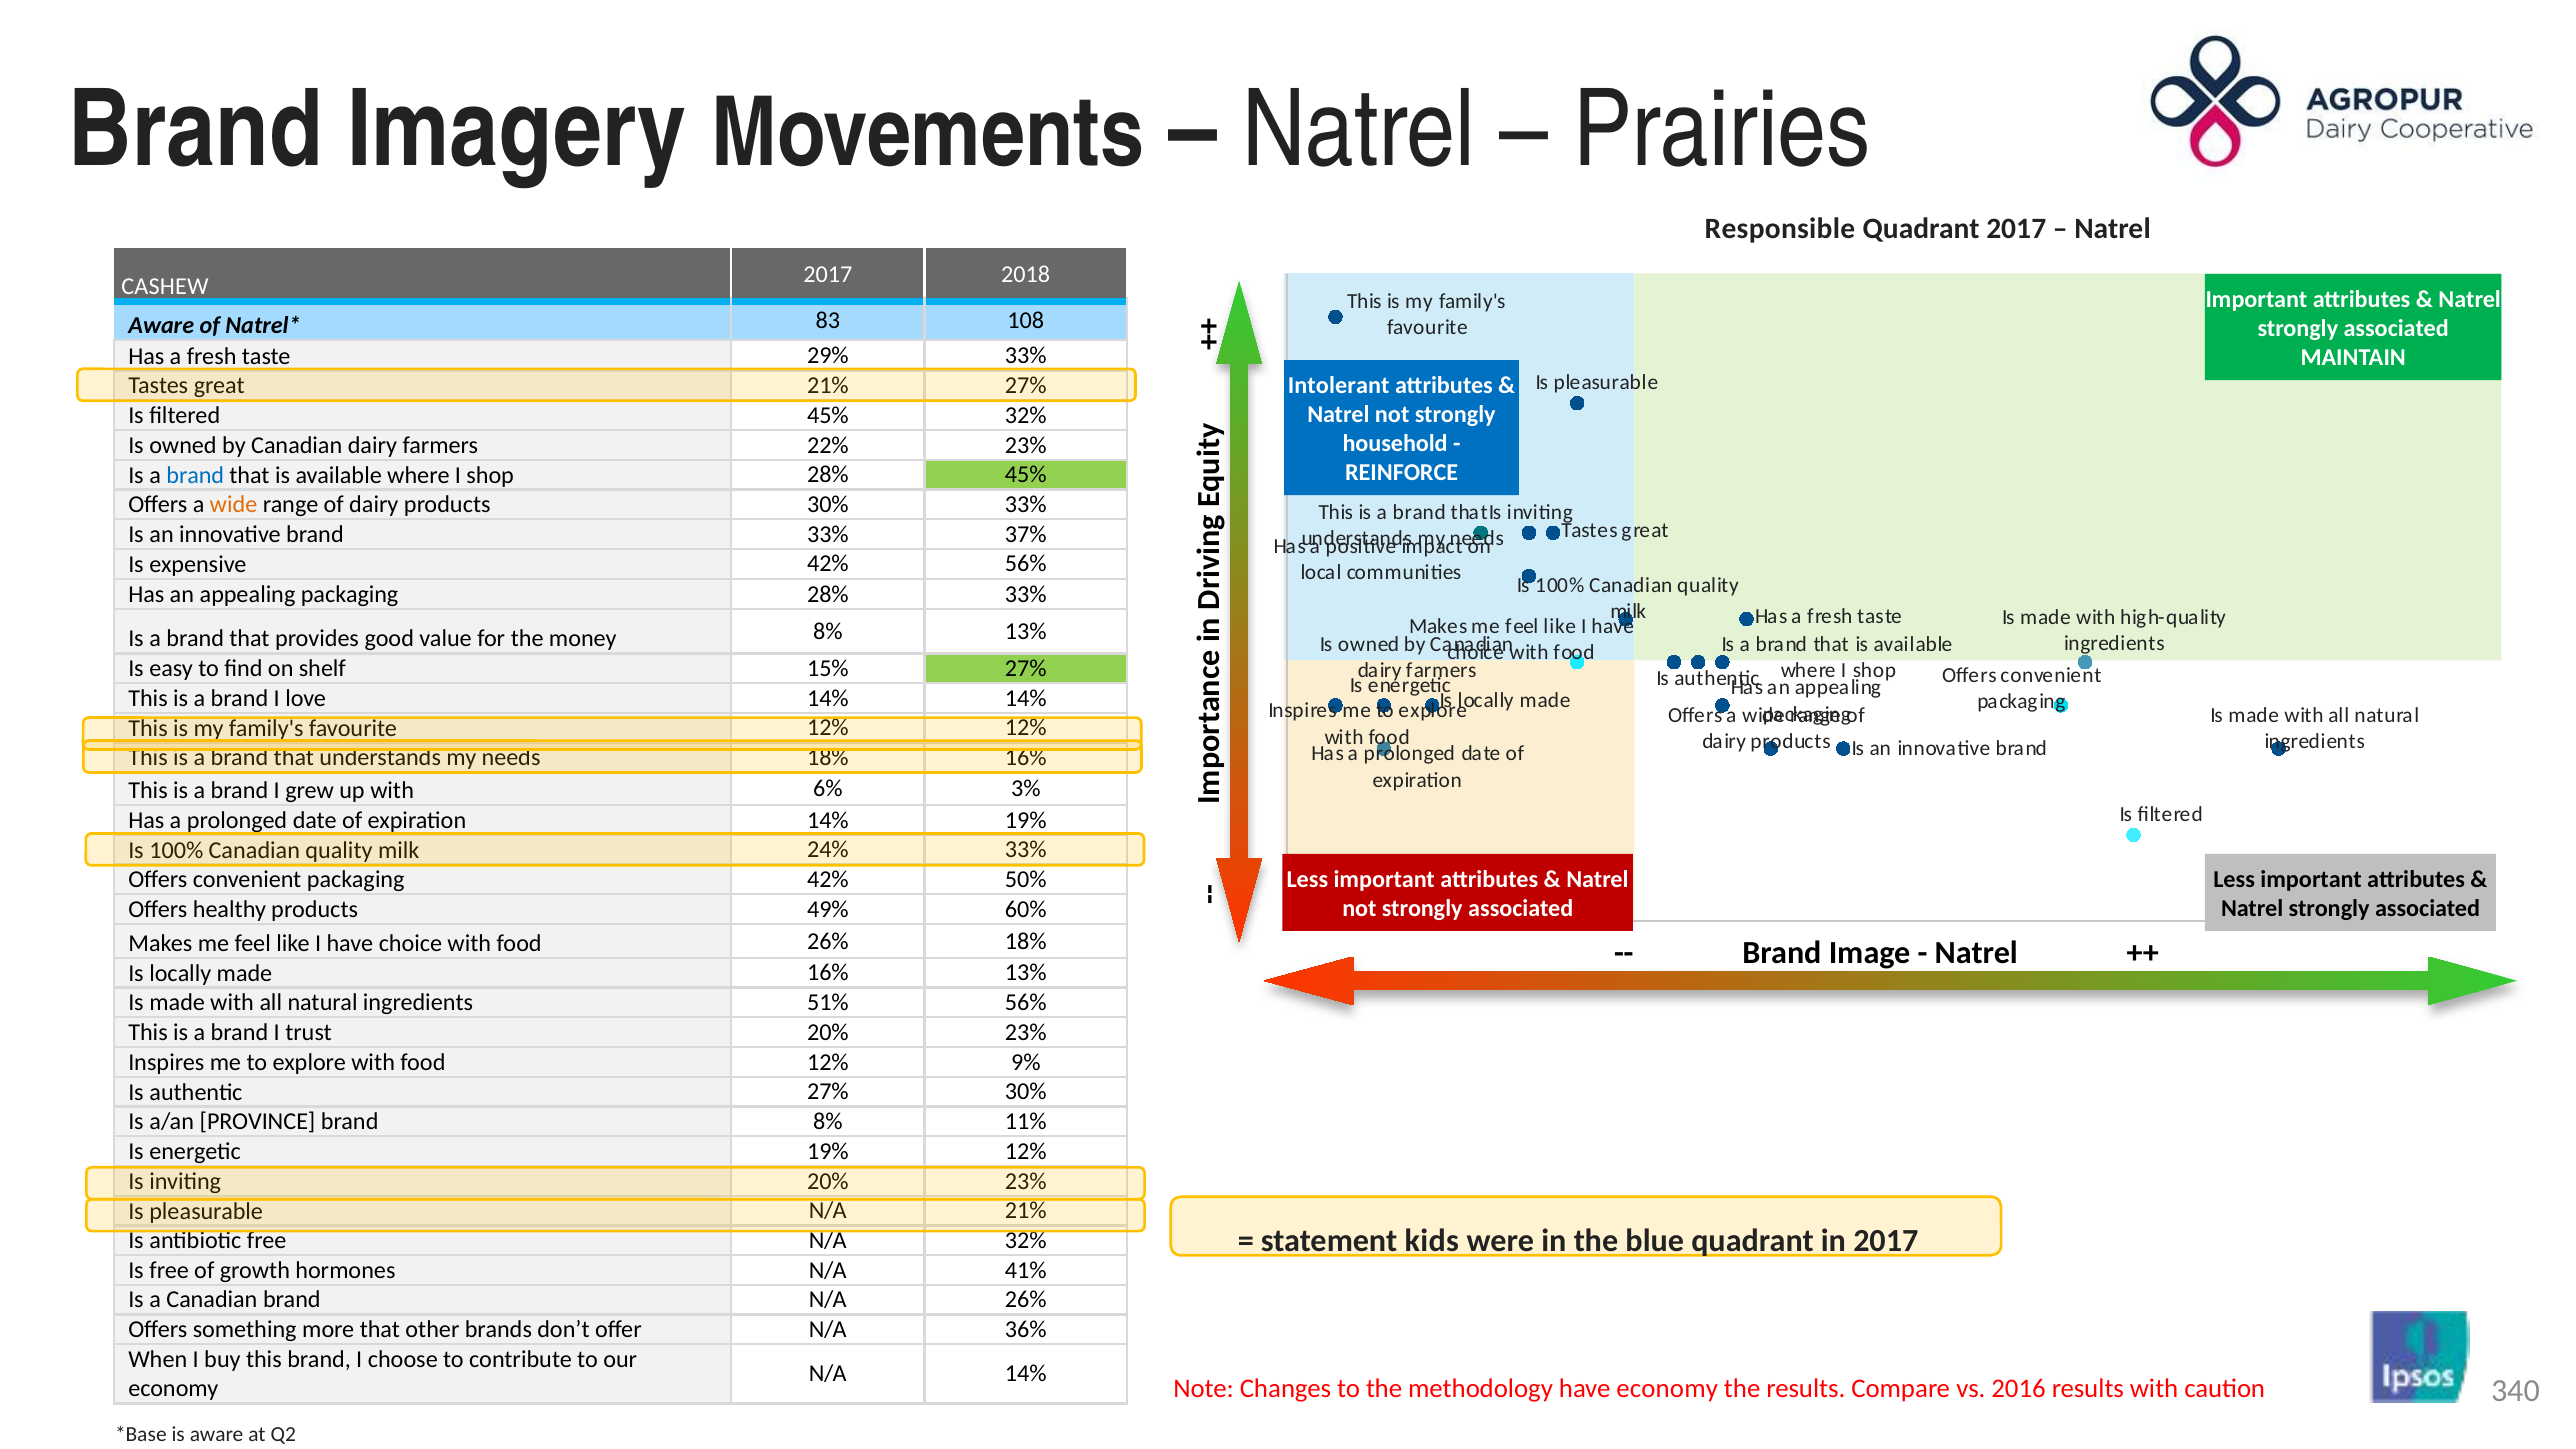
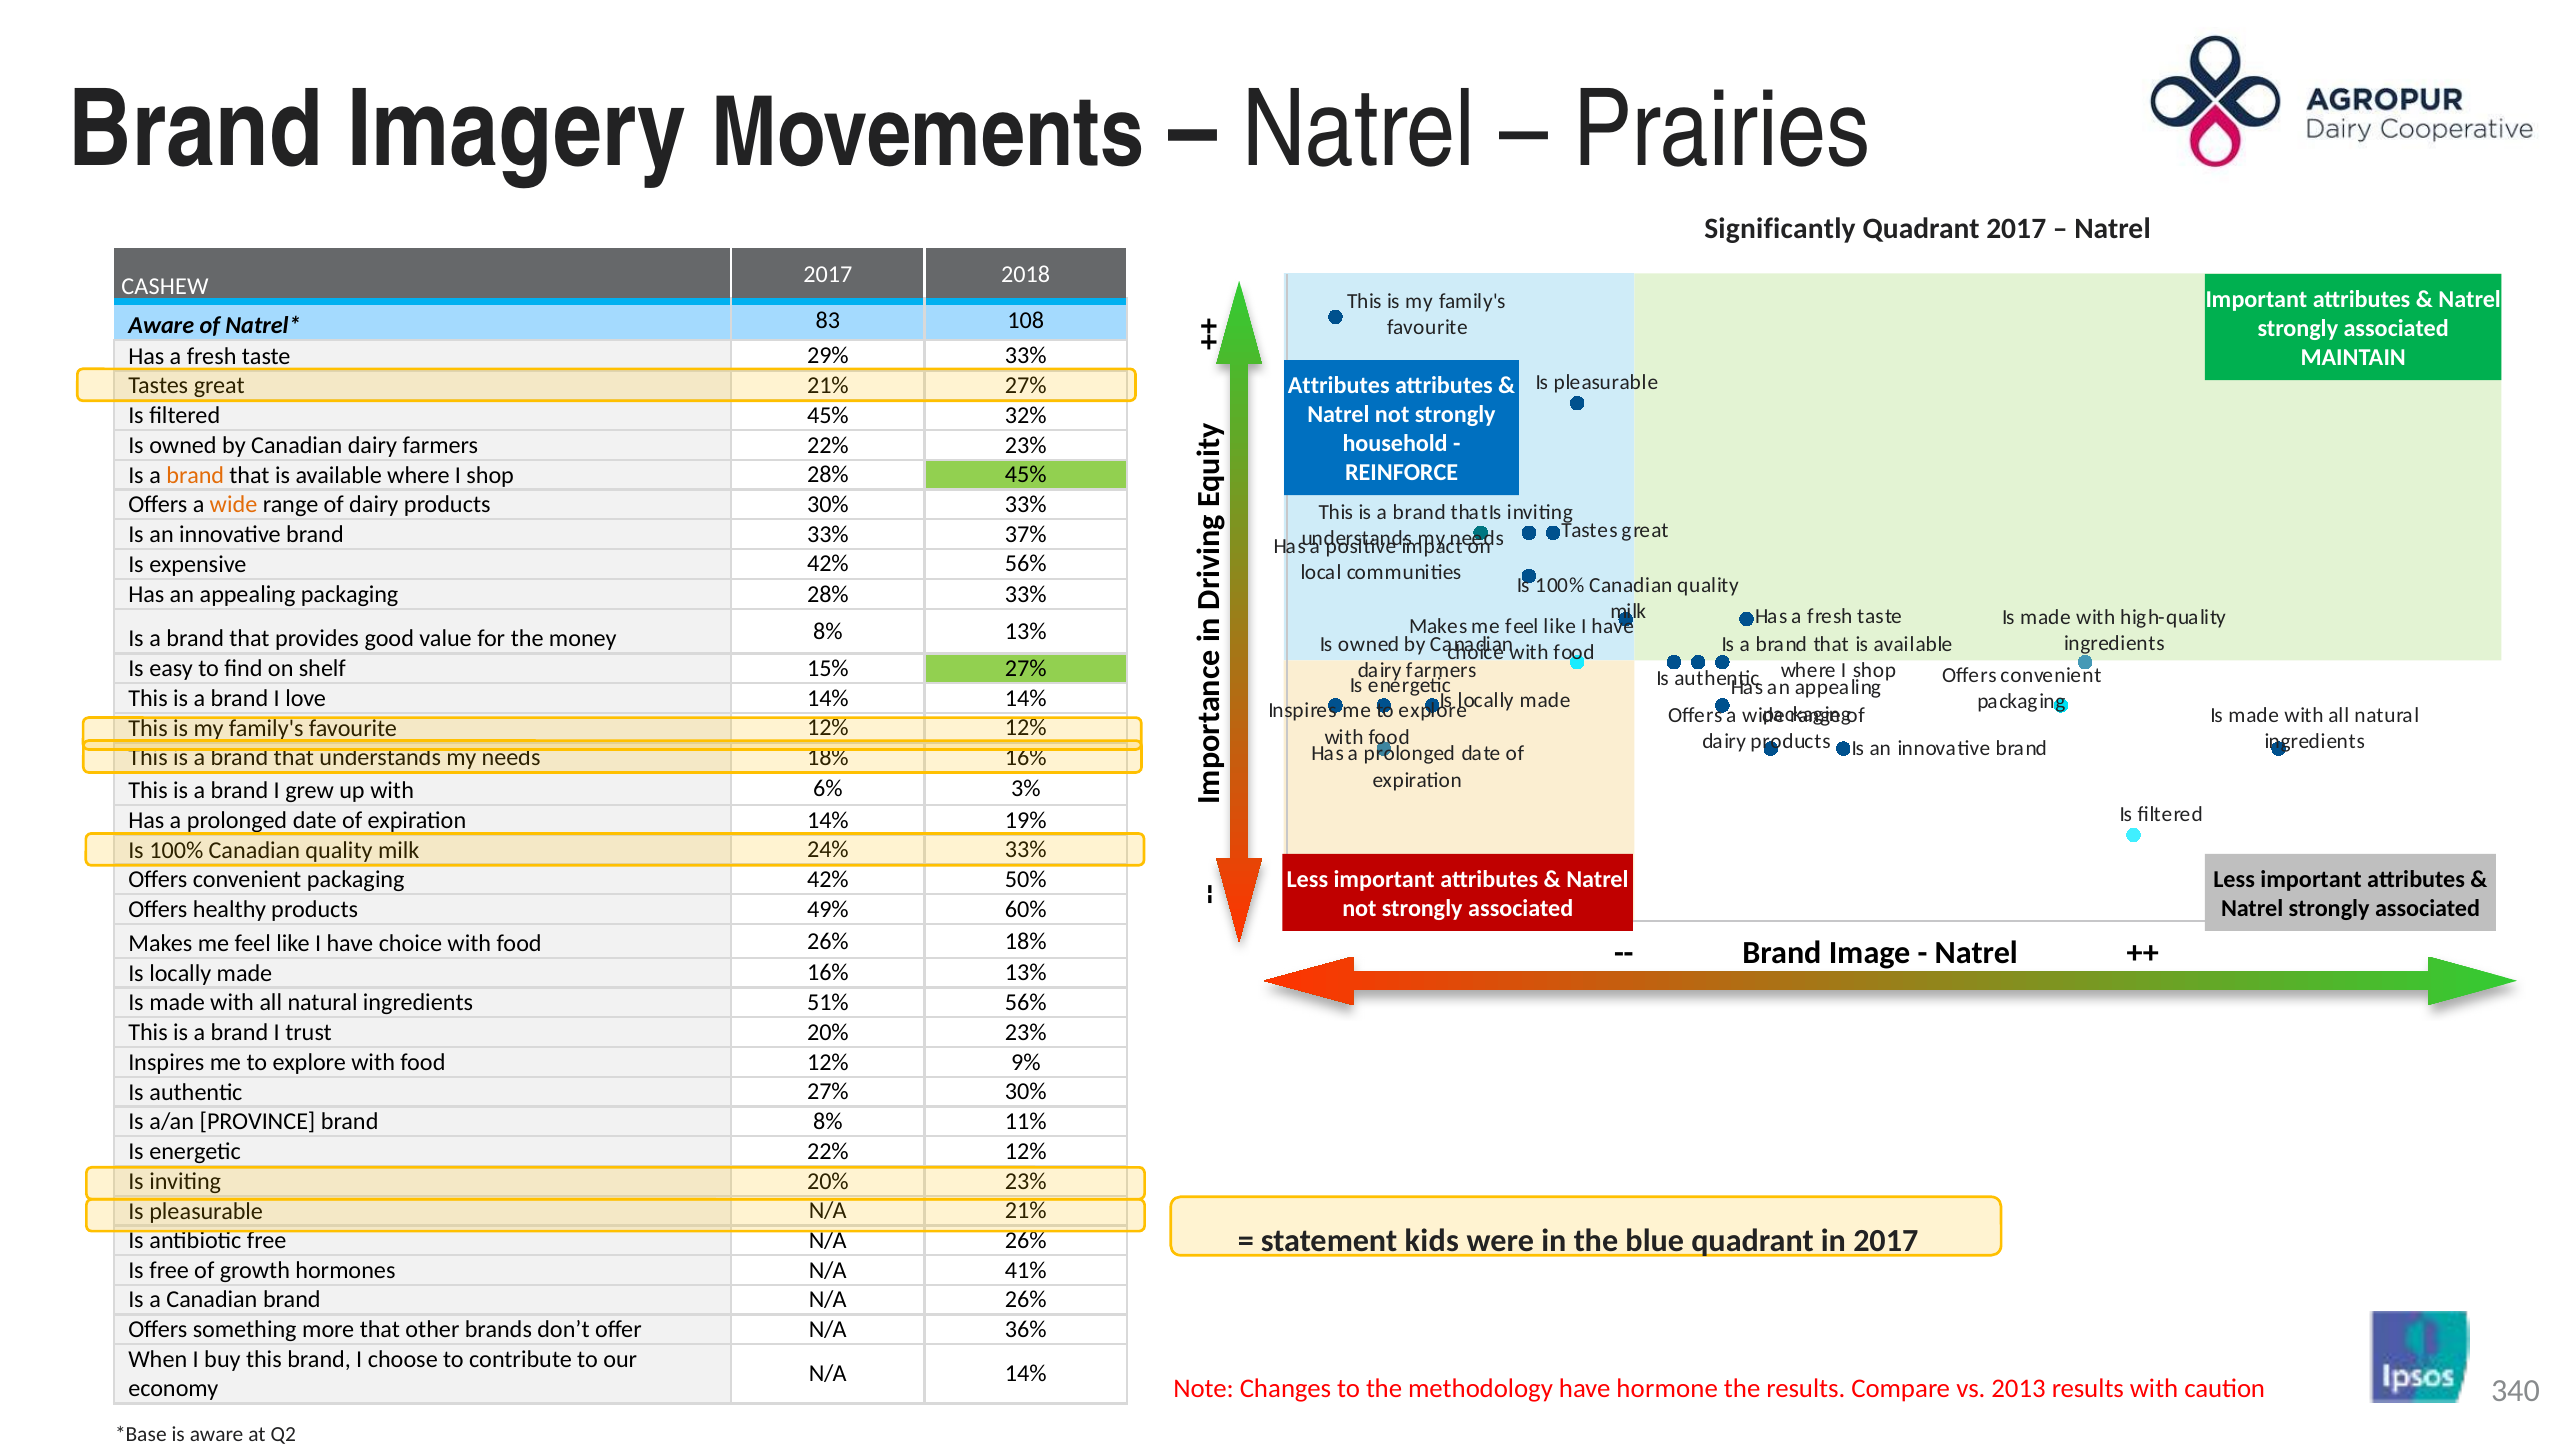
Responsible: Responsible -> Significantly
Intolerant at (1339, 386): Intolerant -> Attributes
brand at (195, 475) colour: blue -> orange
energetic 19%: 19% -> 22%
free N/A 32%: 32% -> 26%
have economy: economy -> hormone
2016: 2016 -> 2013
